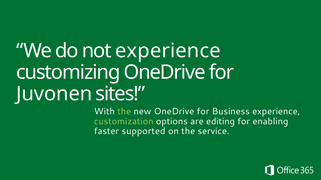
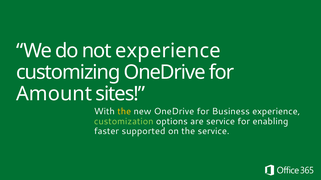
Juvonen: Juvonen -> Amount
the at (124, 112) colour: light green -> yellow
are editing: editing -> service
